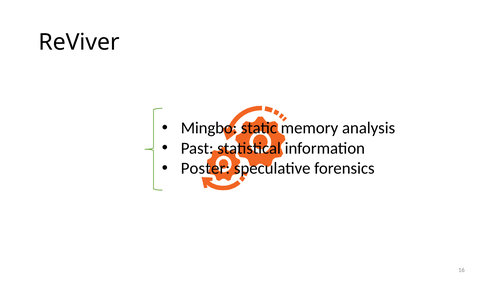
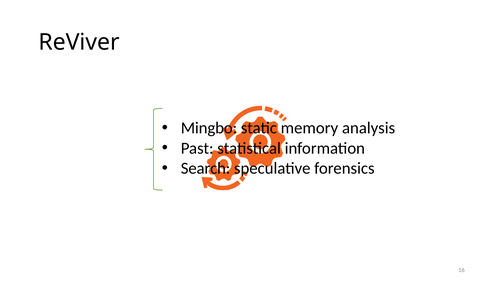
Poster: Poster -> Search
